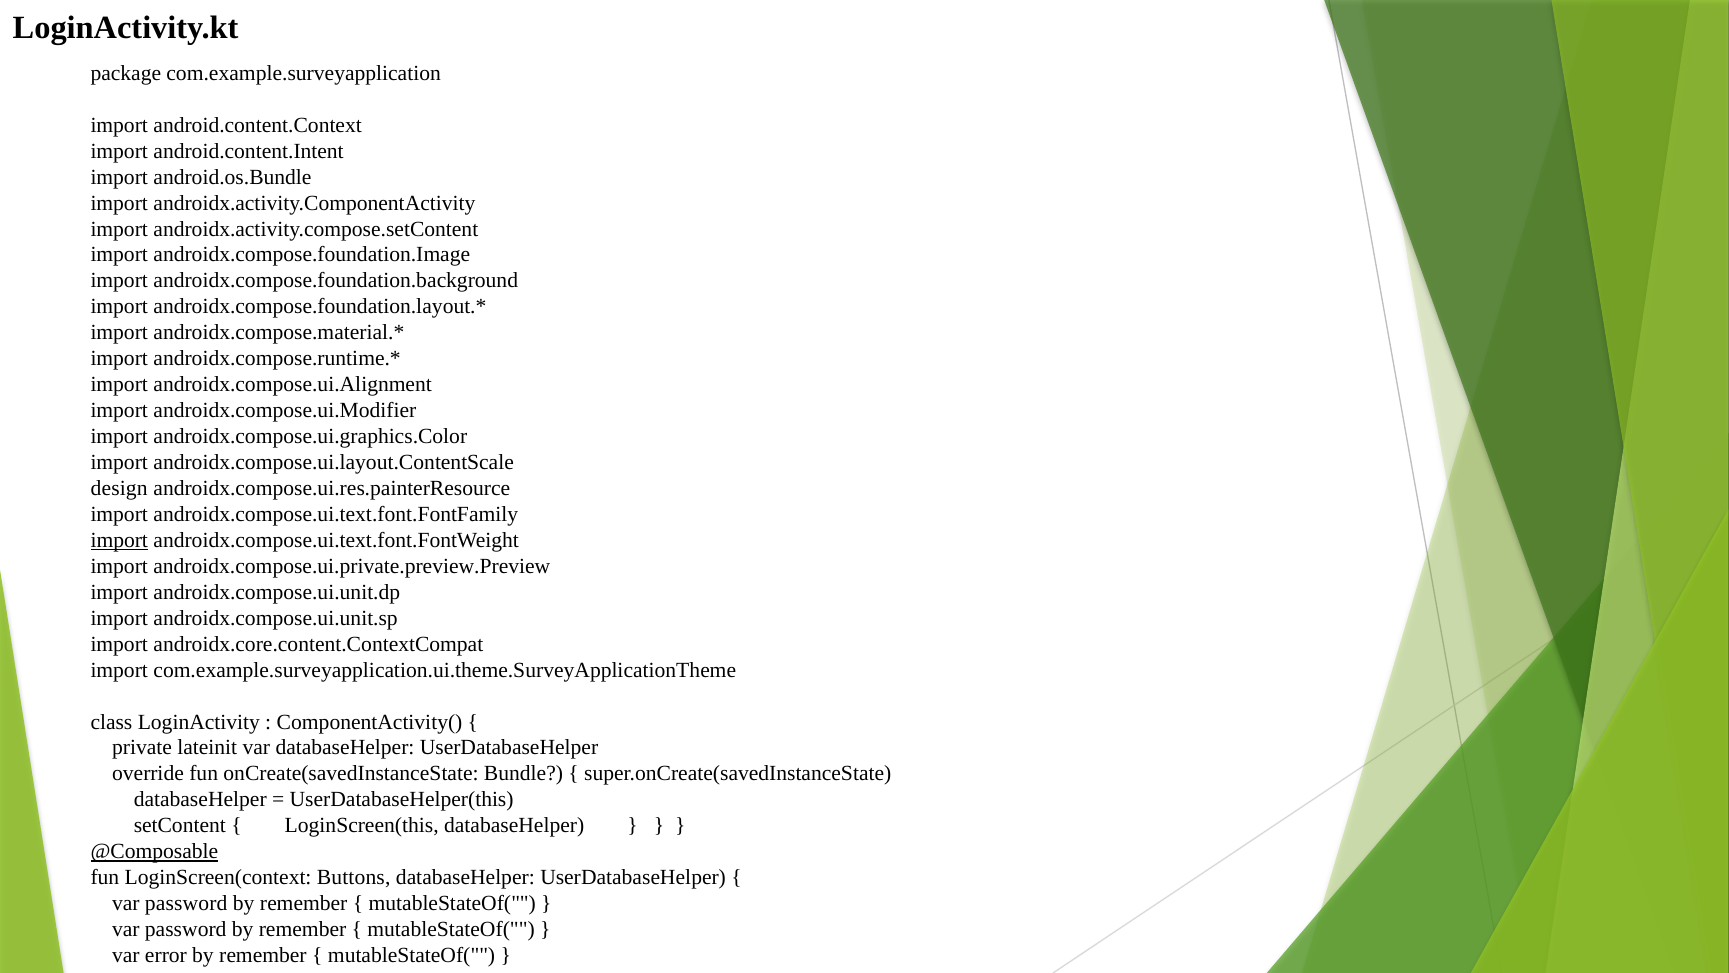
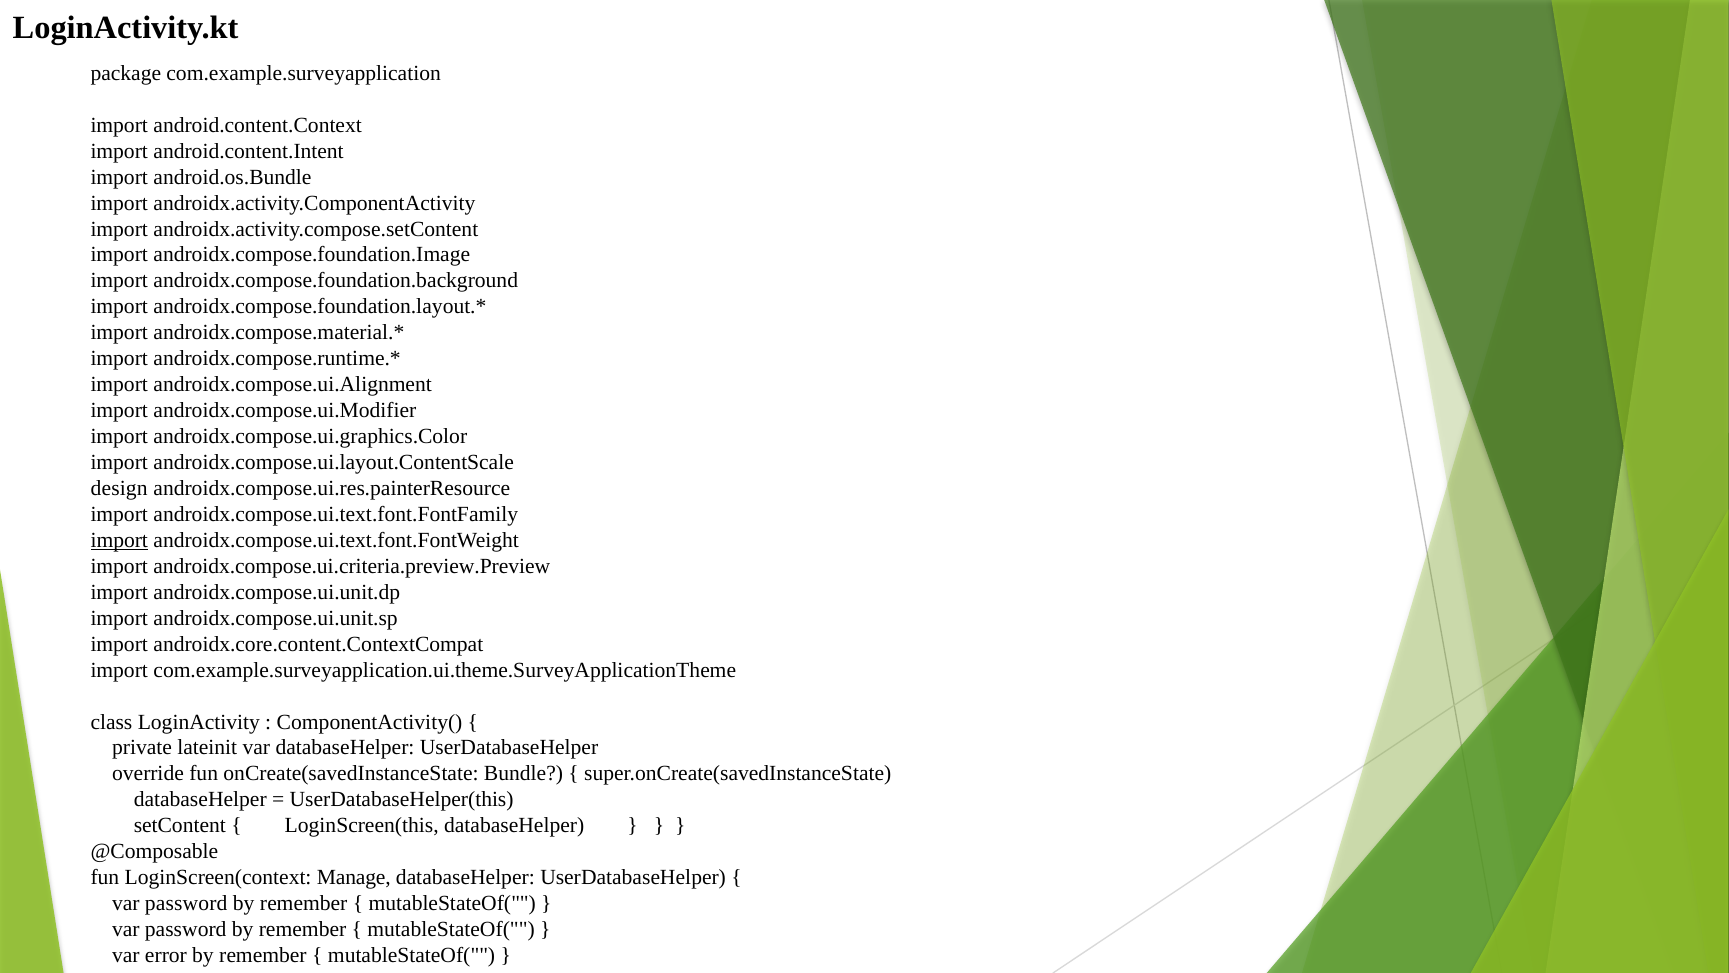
androidx.compose.ui.private.preview.Preview: androidx.compose.ui.private.preview.Preview -> androidx.compose.ui.criteria.preview.Preview
@Composable underline: present -> none
Buttons: Buttons -> Manage
